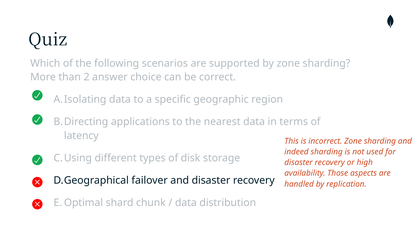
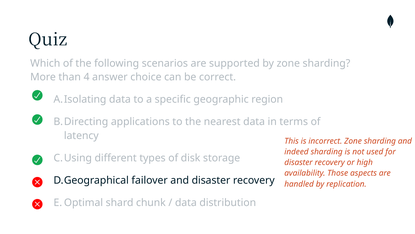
2: 2 -> 4
